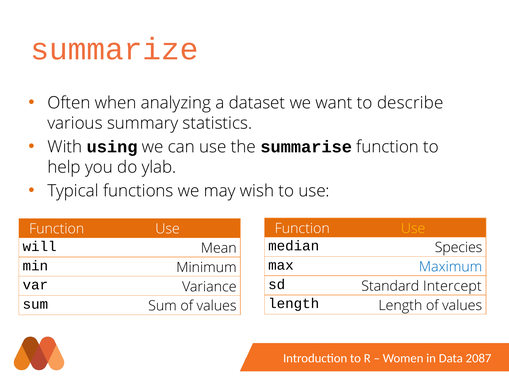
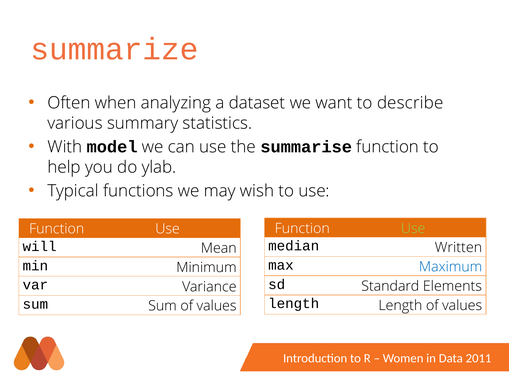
using: using -> model
Use at (413, 229) colour: yellow -> light green
Species: Species -> Written
Intercept: Intercept -> Elements
2087: 2087 -> 2011
